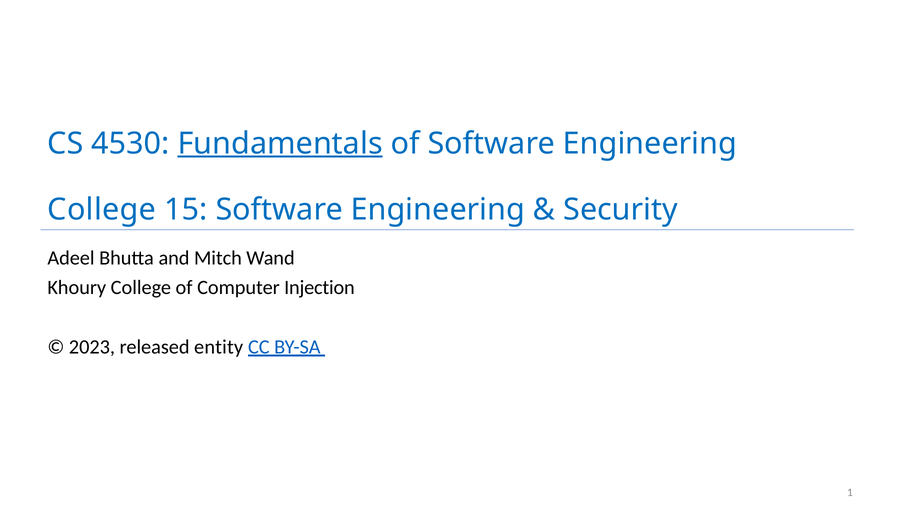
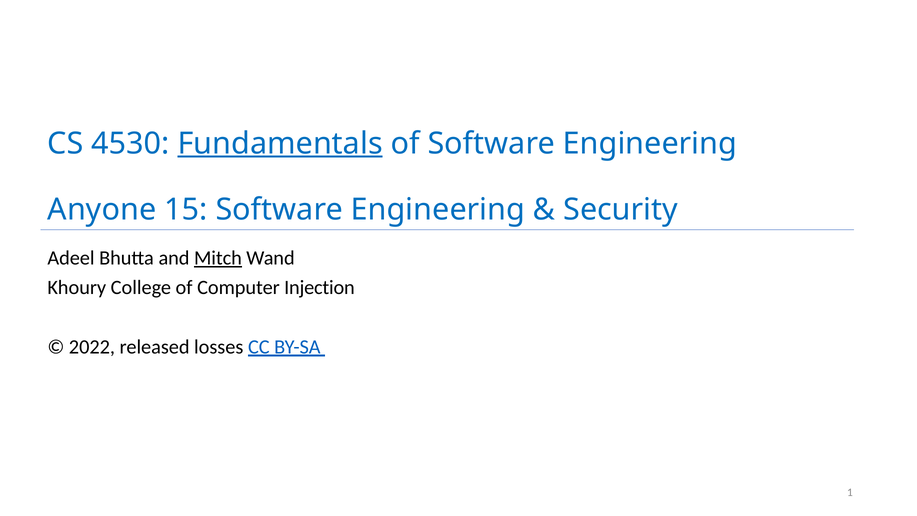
College at (102, 209): College -> Anyone
Mitch underline: none -> present
2023: 2023 -> 2022
entity: entity -> losses
